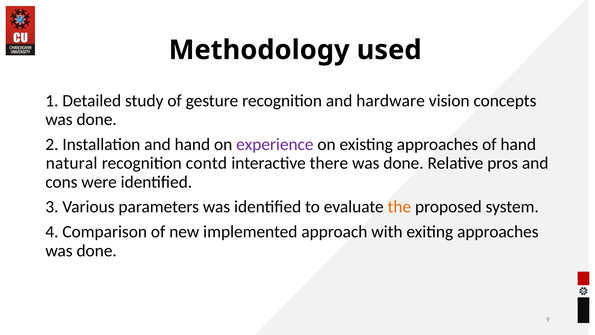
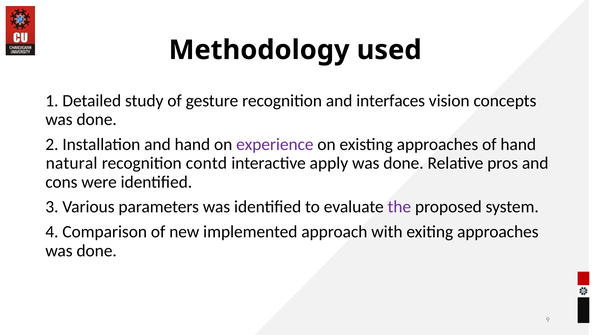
hardware: hardware -> interfaces
there: there -> apply
the colour: orange -> purple
